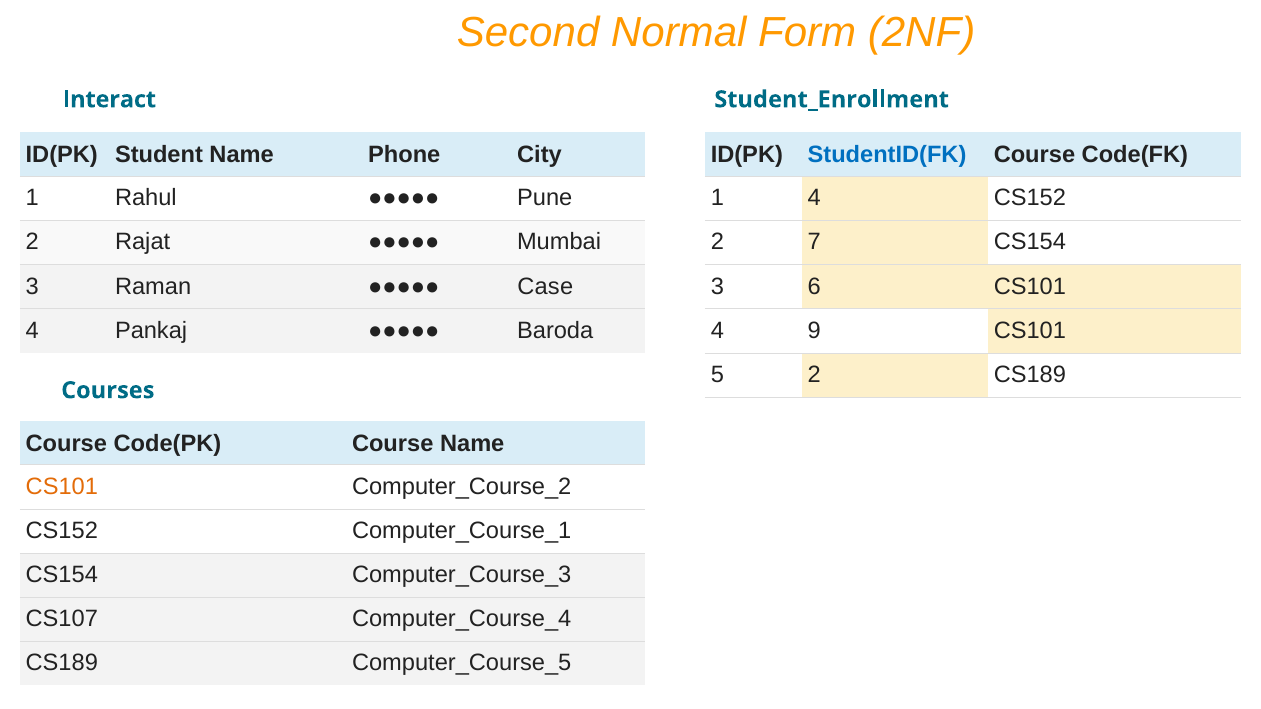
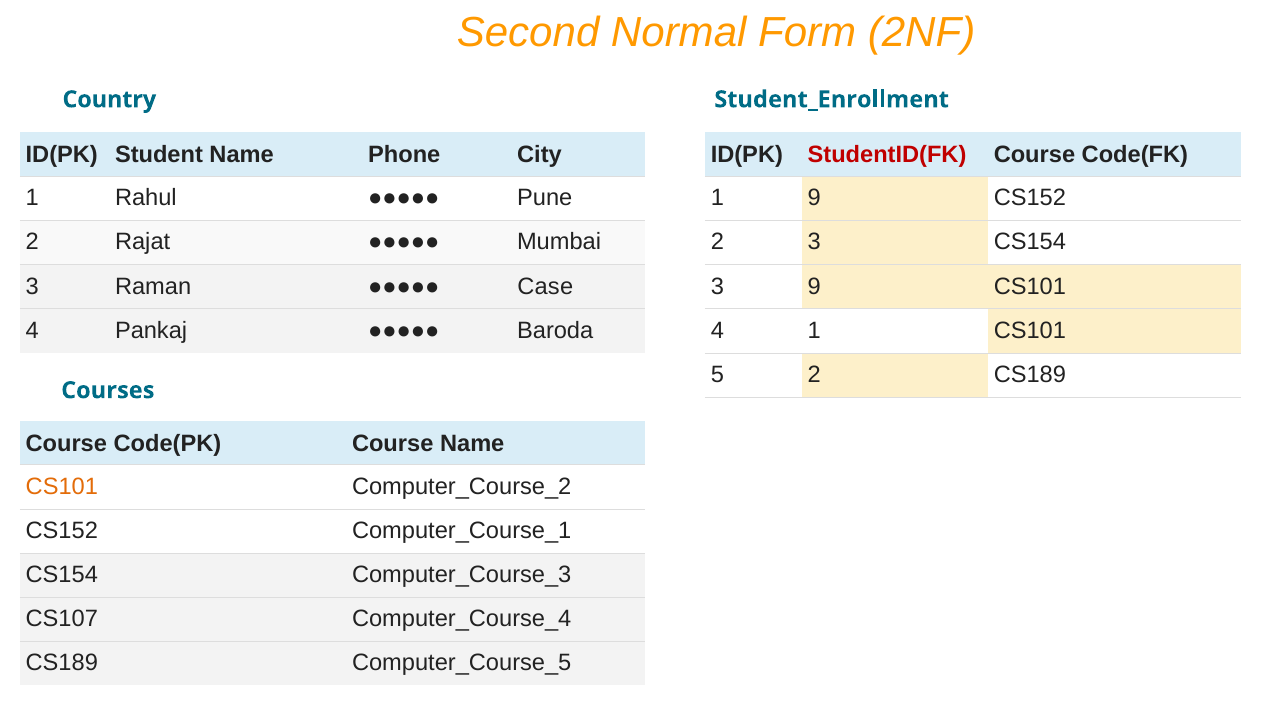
Interact: Interact -> Country
StudentID(FK colour: blue -> red
1 4: 4 -> 9
2 7: 7 -> 3
3 6: 6 -> 9
4 9: 9 -> 1
